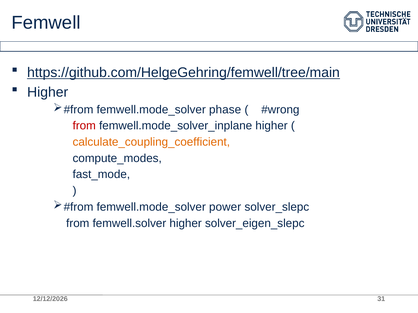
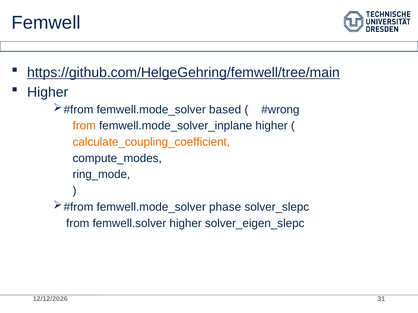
phase: phase -> based
from at (84, 126) colour: red -> orange
fast_mode: fast_mode -> ring_mode
power: power -> phase
